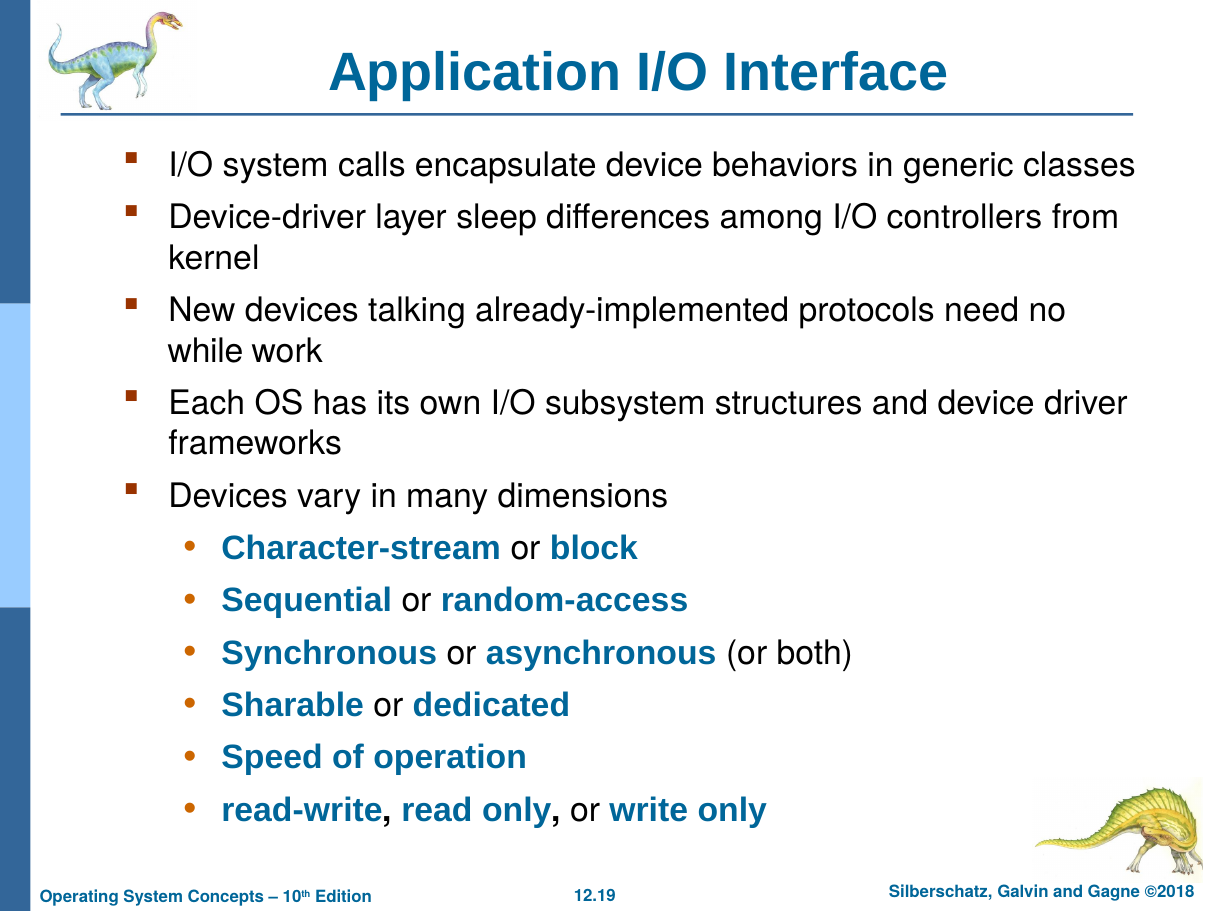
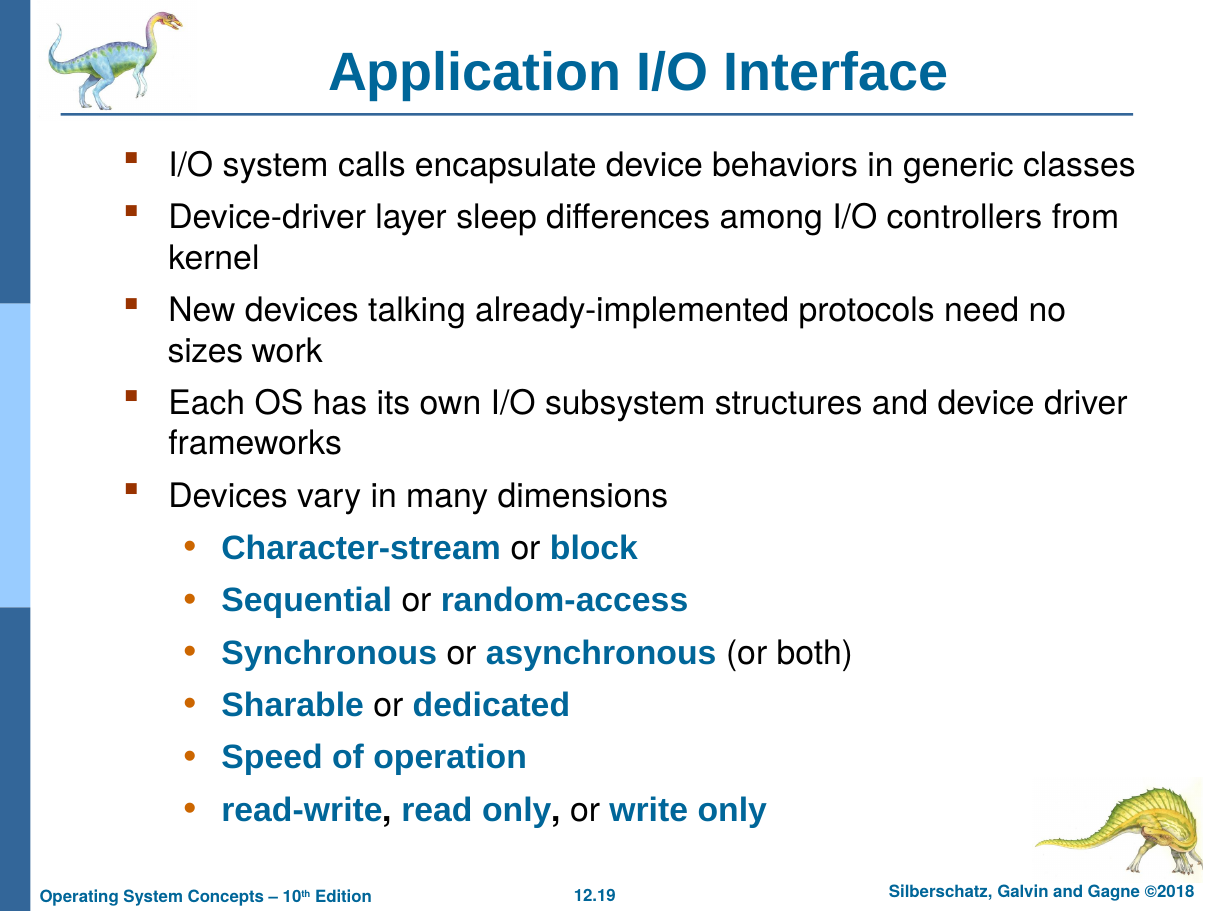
while: while -> sizes
